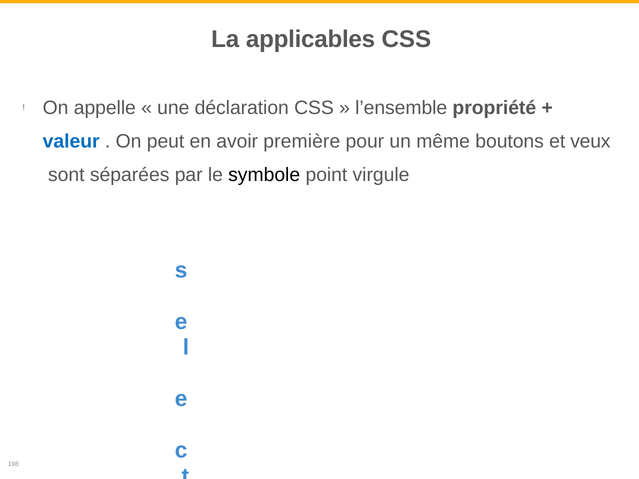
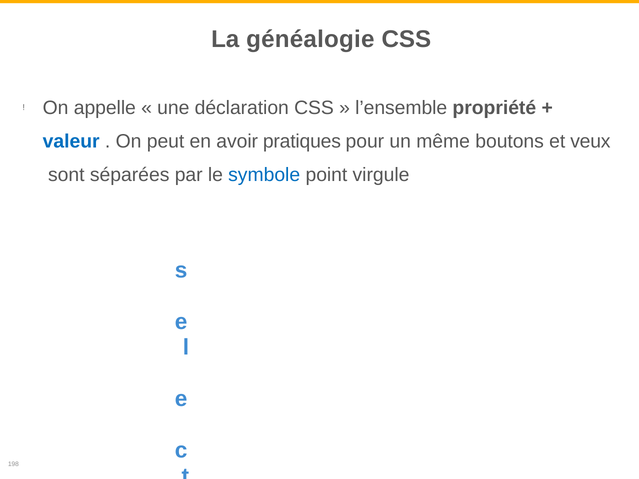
applicables: applicables -> généalogie
première: première -> pratiques
symbole colour: black -> blue
